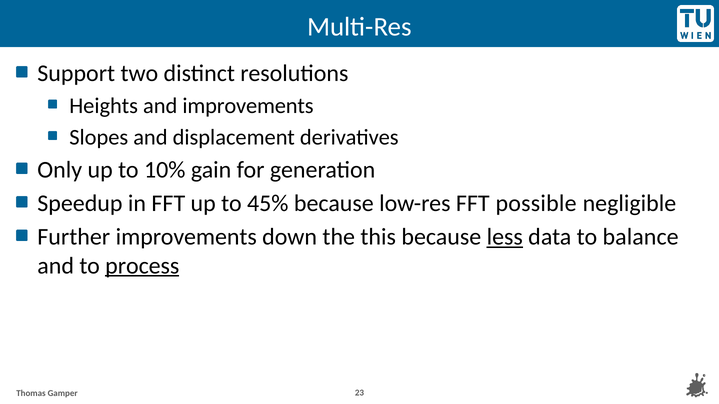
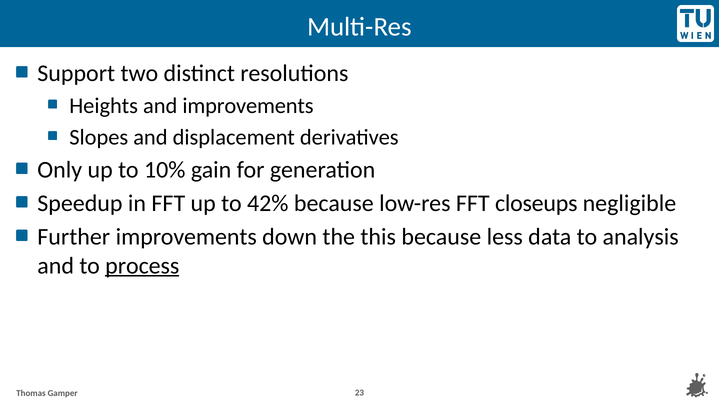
45%: 45% -> 42%
possible: possible -> closeups
less underline: present -> none
balance: balance -> analysis
